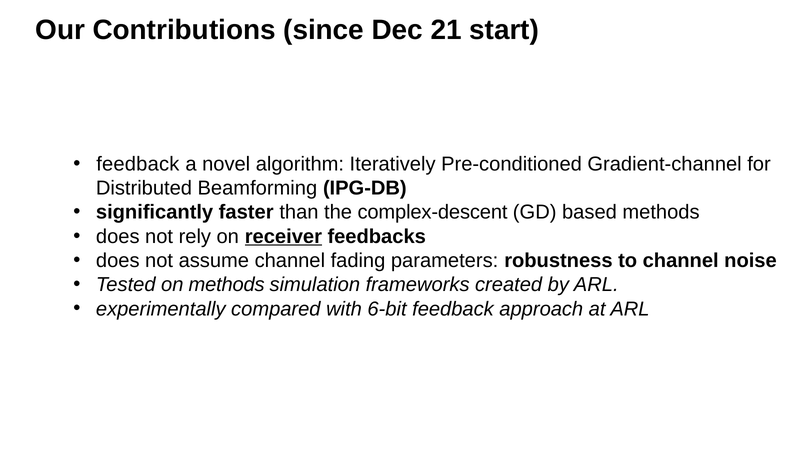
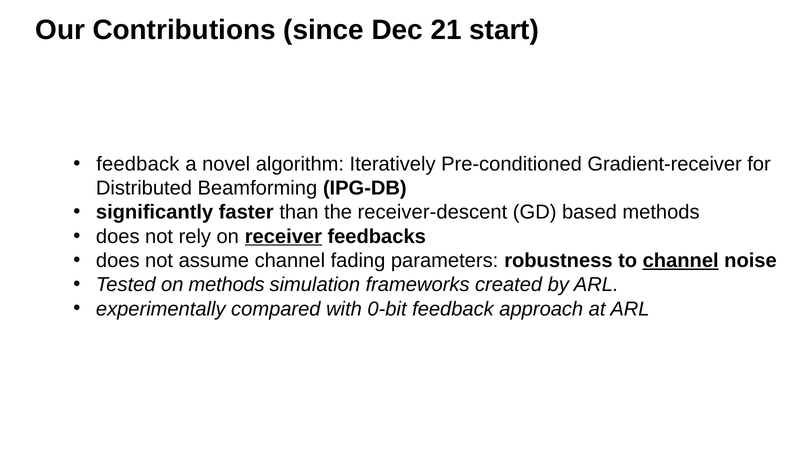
Gradient-channel: Gradient-channel -> Gradient-receiver
complex-descent: complex-descent -> receiver-descent
channel at (681, 260) underline: none -> present
6-bit: 6-bit -> 0-bit
